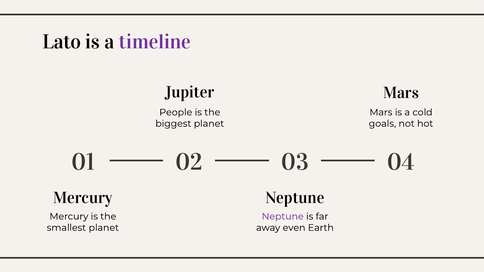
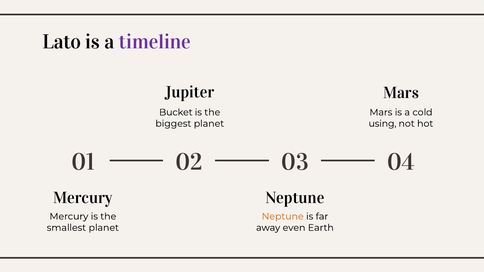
People: People -> Bucket
goals: goals -> using
Neptune at (283, 217) colour: purple -> orange
